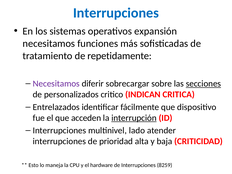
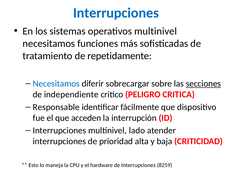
operativos expansión: expansión -> multinivel
Necesitamos at (56, 84) colour: purple -> blue
personalizados: personalizados -> independiente
INDICAN: INDICAN -> PELIGRO
Entrelazados: Entrelazados -> Responsable
interrupción underline: present -> none
